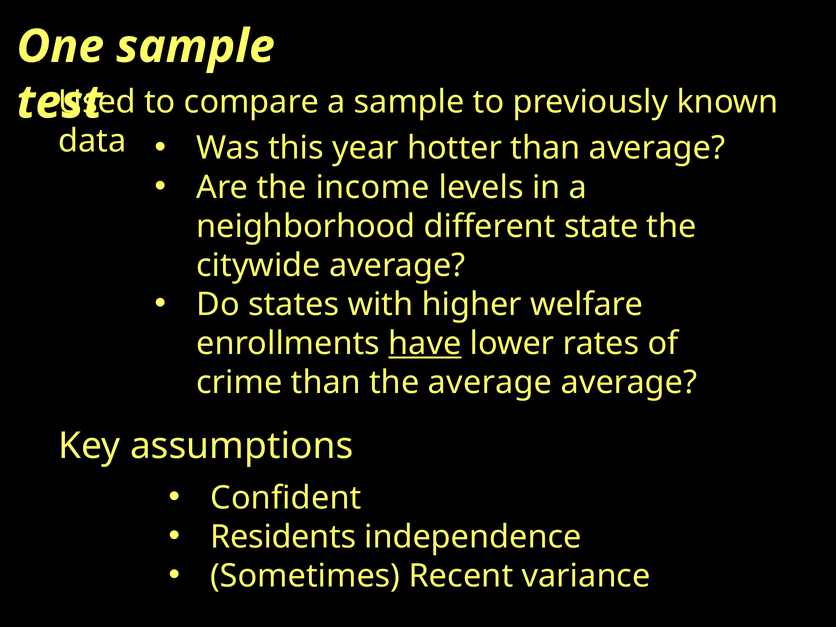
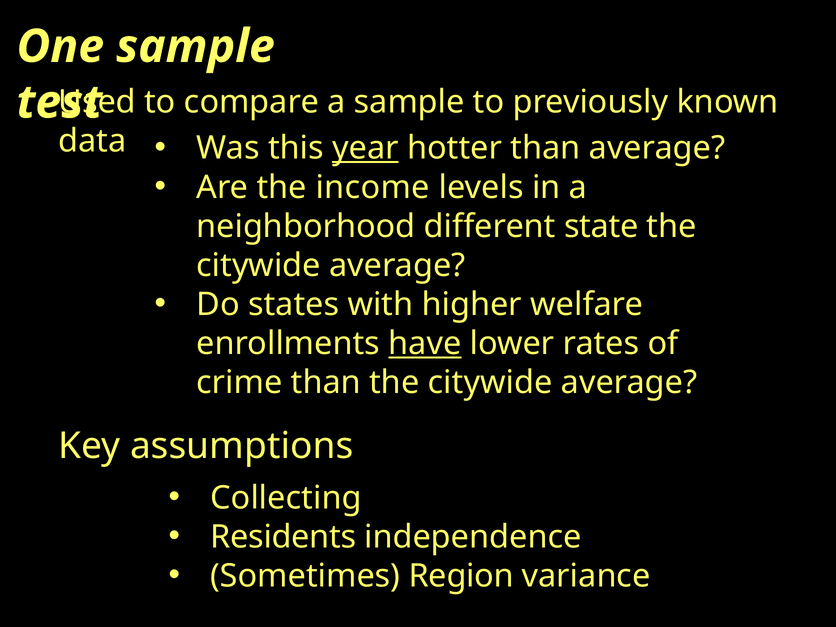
year underline: none -> present
than the average: average -> citywide
Confident: Confident -> Collecting
Recent: Recent -> Region
